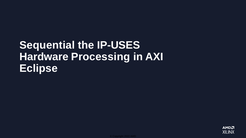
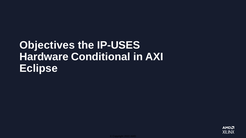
Sequential: Sequential -> Objectives
Processing: Processing -> Conditional
